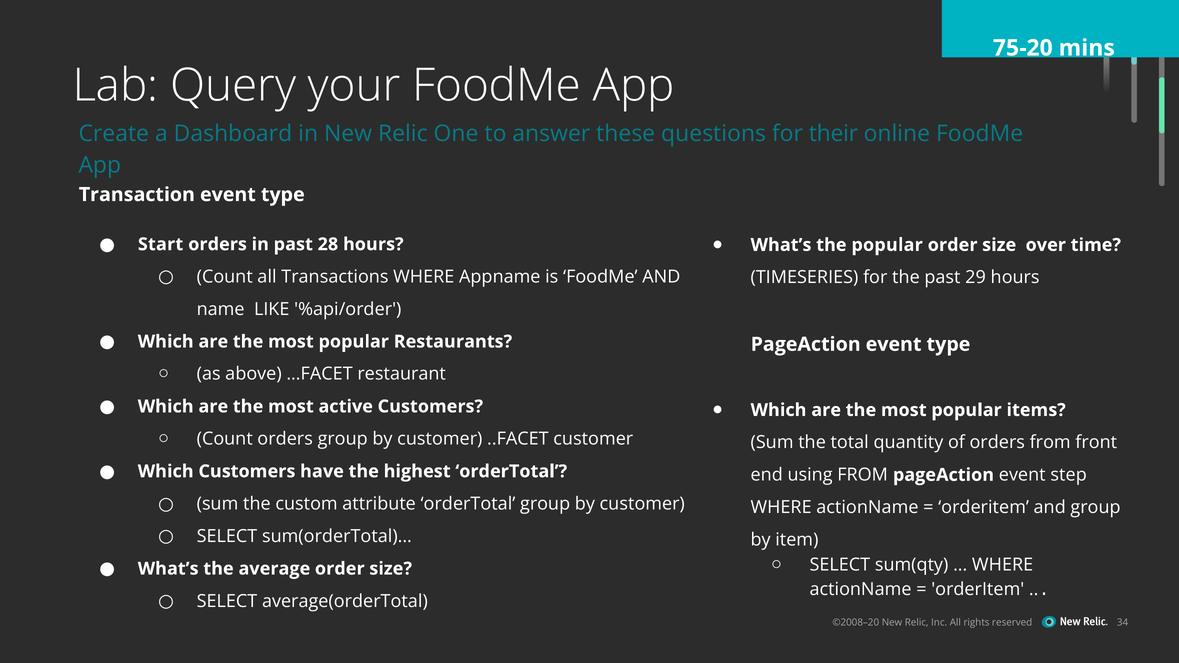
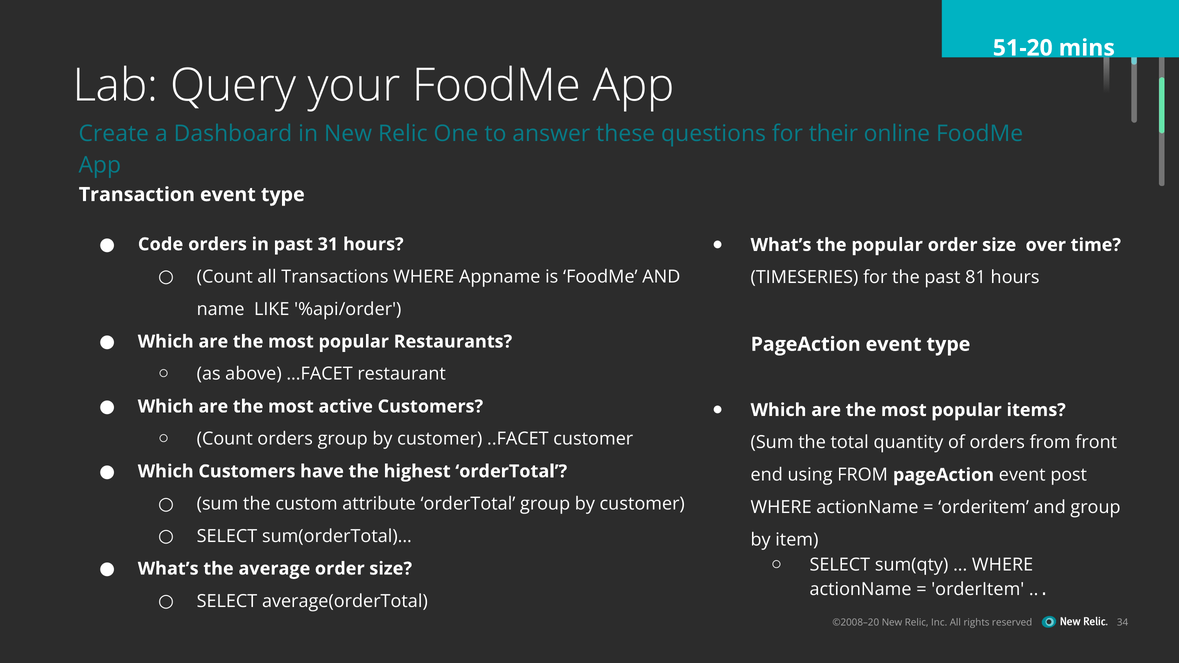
75-20: 75-20 -> 51-20
Start: Start -> Code
28: 28 -> 31
29: 29 -> 81
step: step -> post
